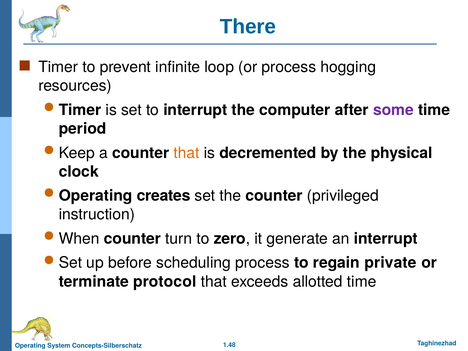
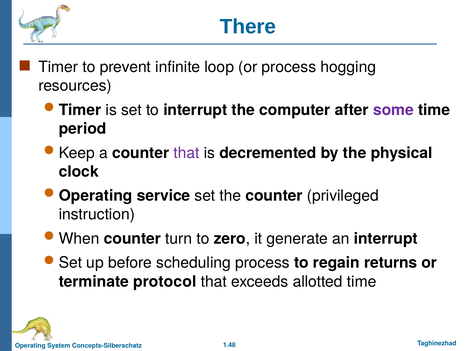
that at (186, 153) colour: orange -> purple
creates: creates -> service
private: private -> returns
